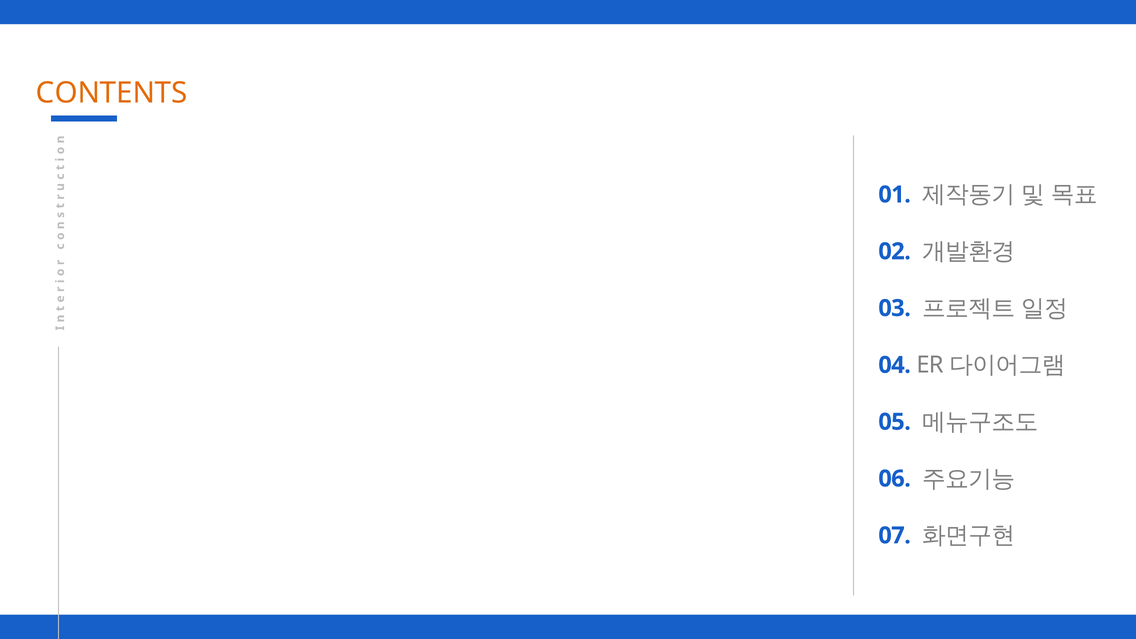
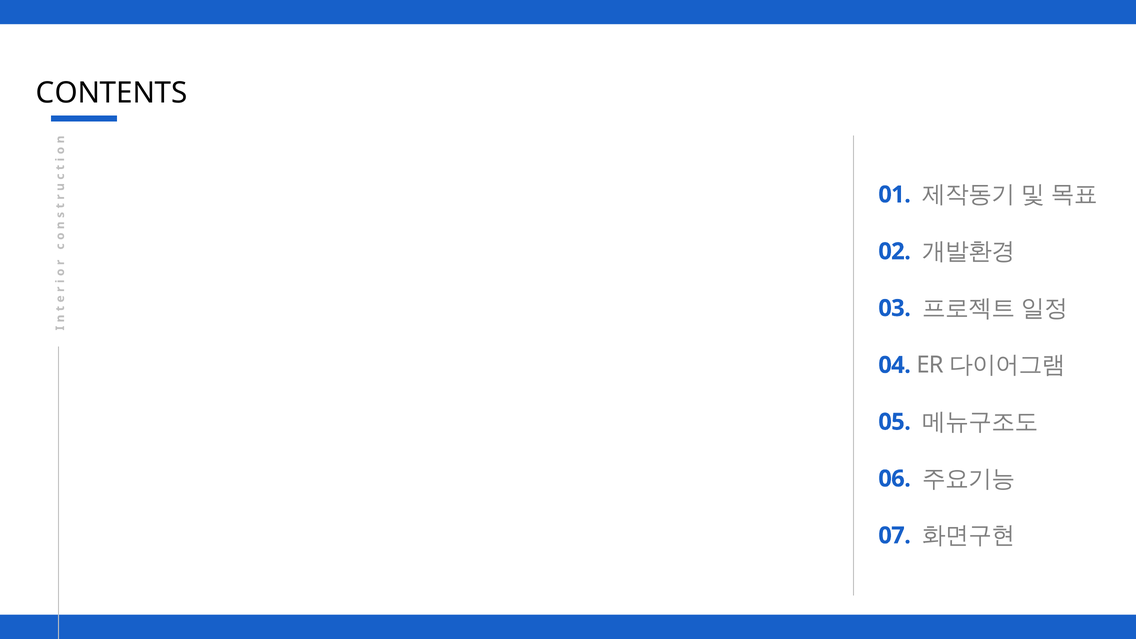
CONTENTS colour: orange -> black
